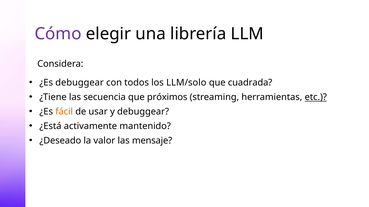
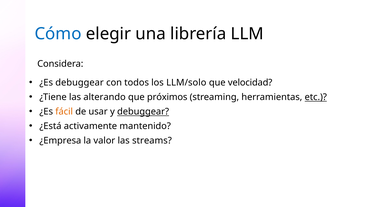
Cómo colour: purple -> blue
cuadrada: cuadrada -> velocidad
secuencia: secuencia -> alterando
debuggear at (143, 112) underline: none -> present
¿Deseado: ¿Deseado -> ¿Empresa
mensaje: mensaje -> streams
